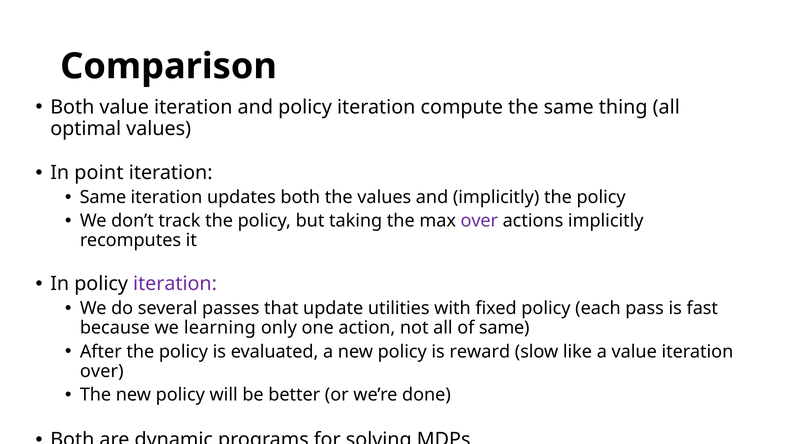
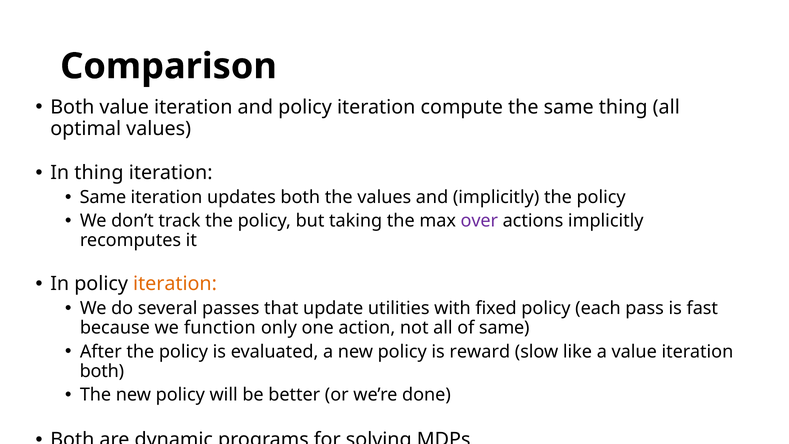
In point: point -> thing
iteration at (175, 284) colour: purple -> orange
learning: learning -> function
over at (102, 371): over -> both
